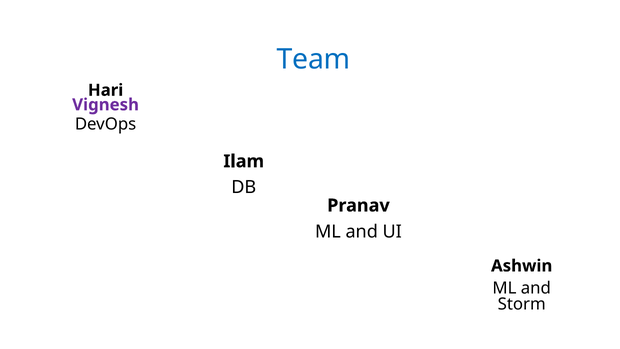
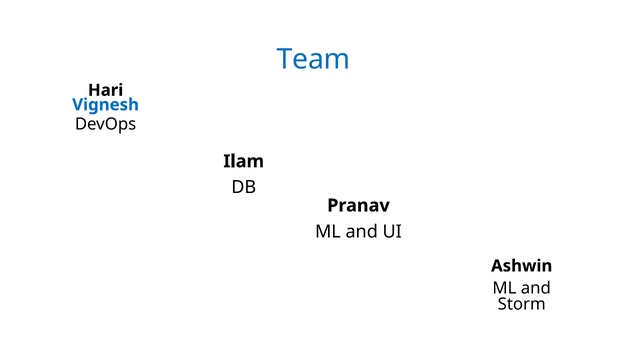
Vignesh colour: purple -> blue
